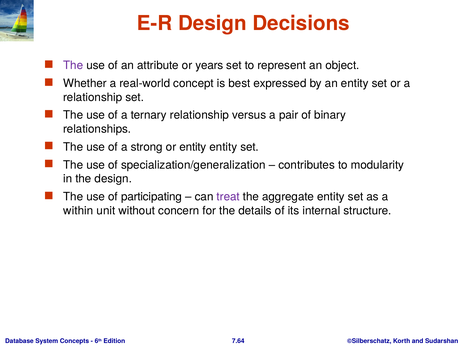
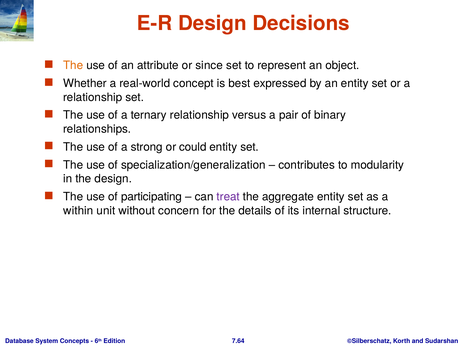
The at (73, 65) colour: purple -> orange
years: years -> since
or entity: entity -> could
